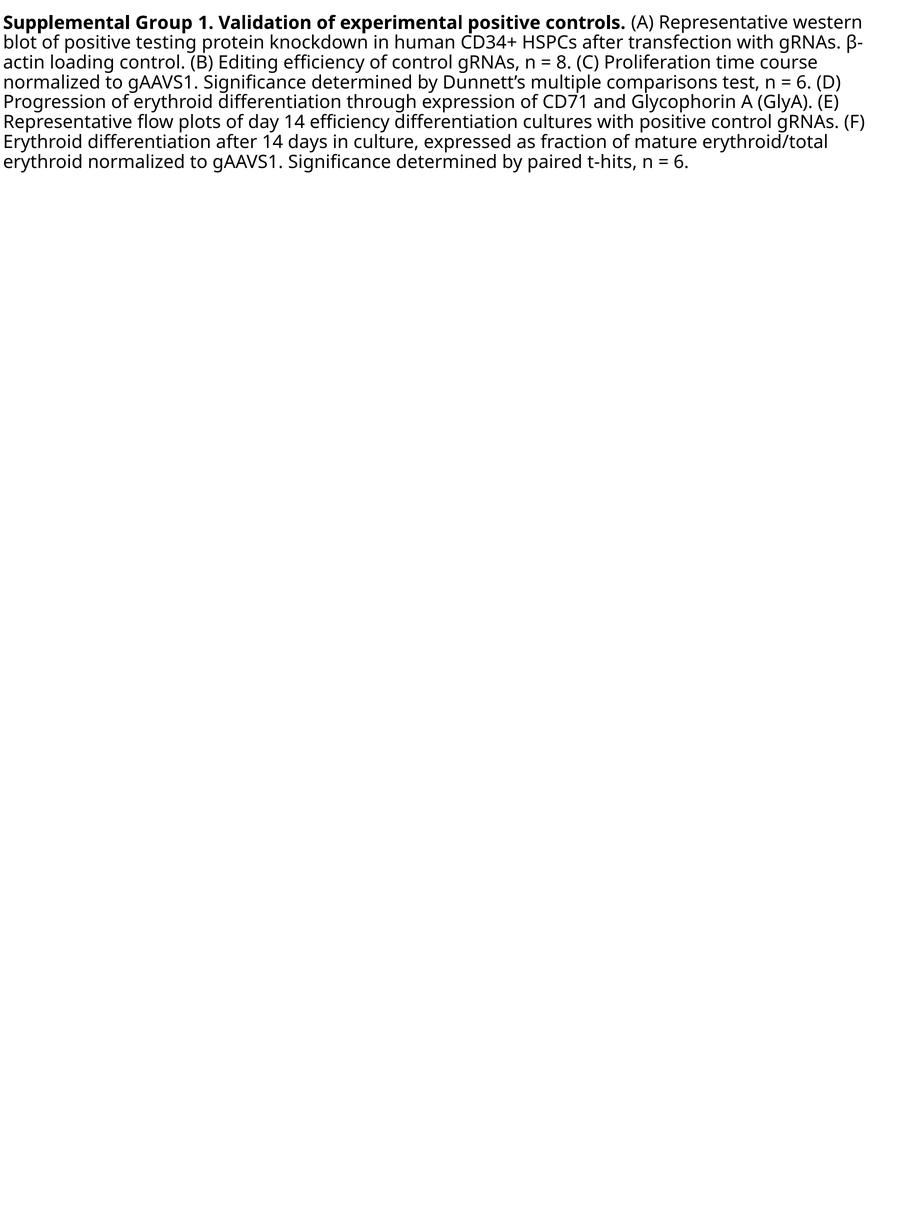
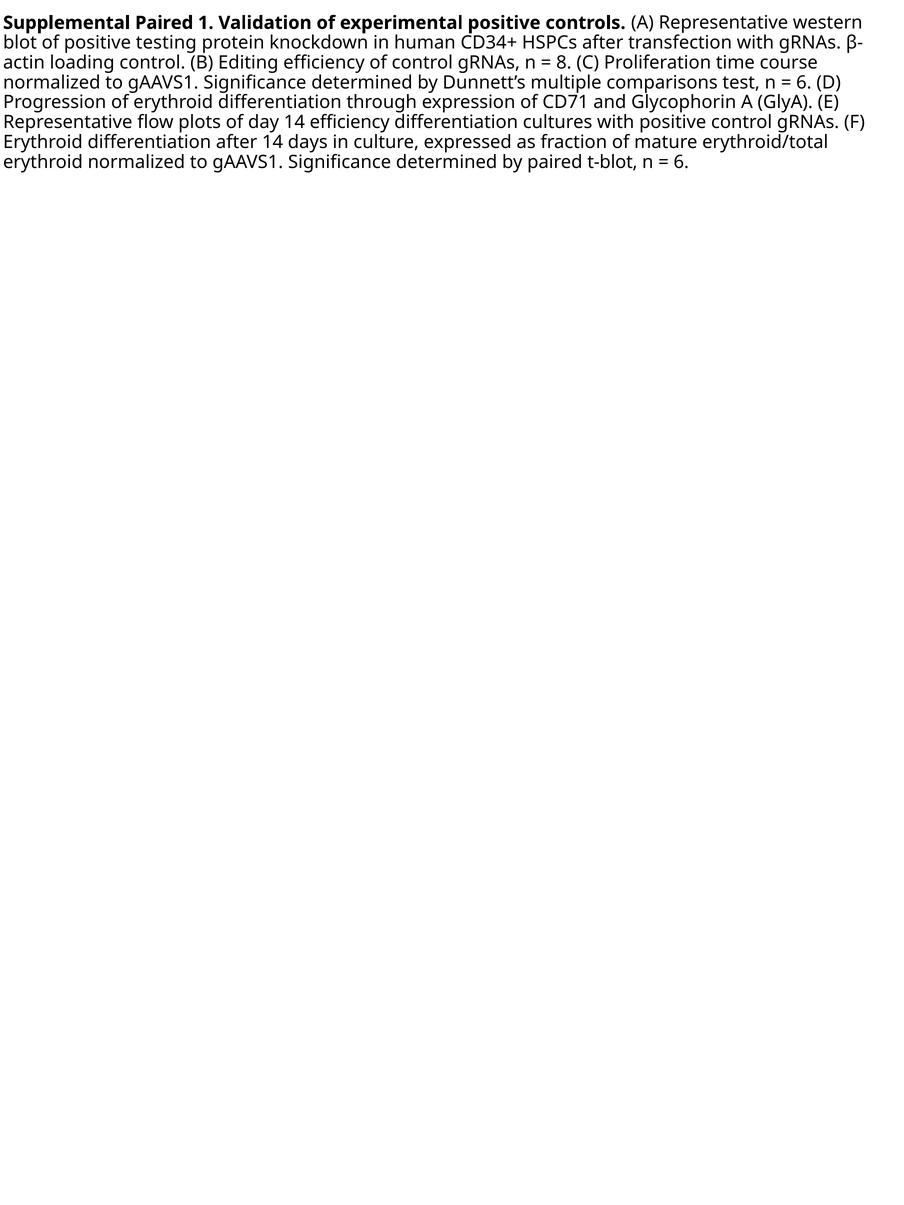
Supplemental Group: Group -> Paired
t-hits: t-hits -> t-blot
